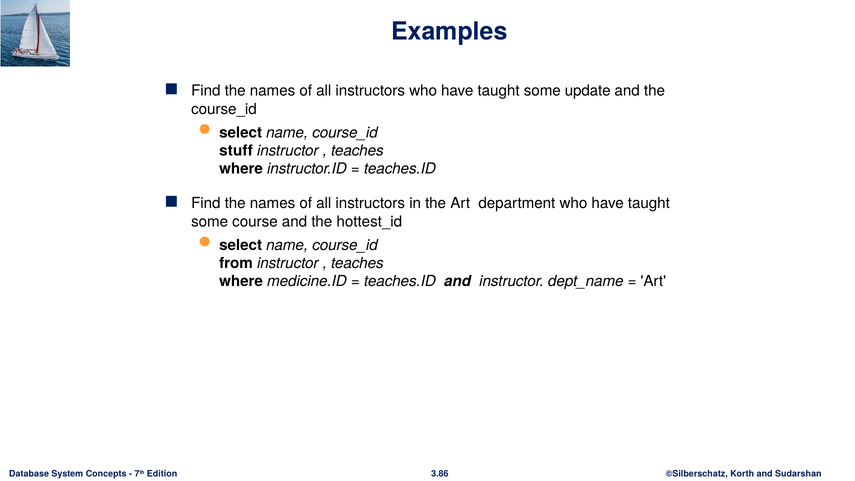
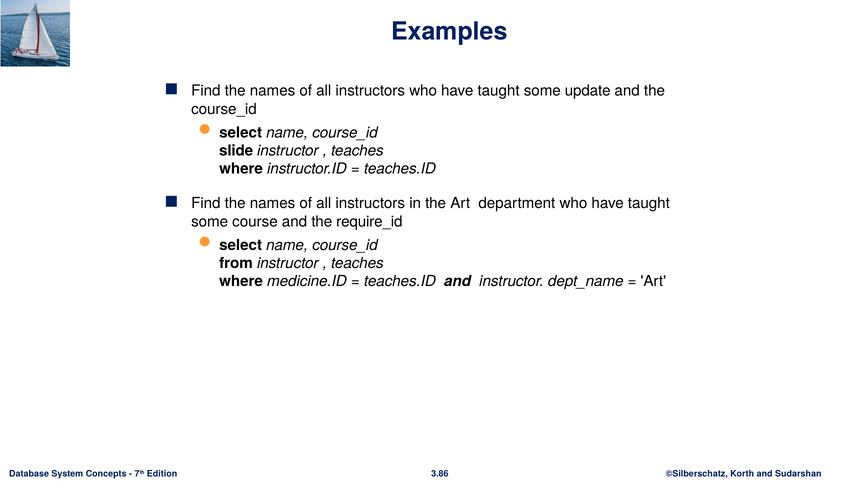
stuff: stuff -> slide
hottest_id: hottest_id -> require_id
